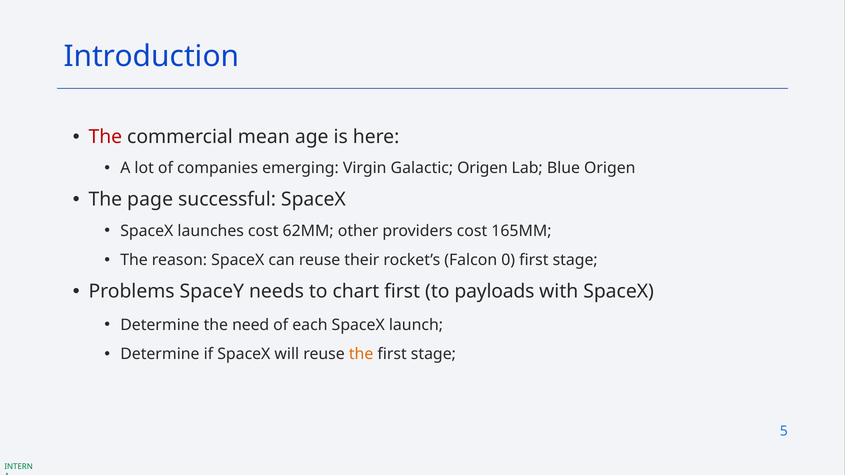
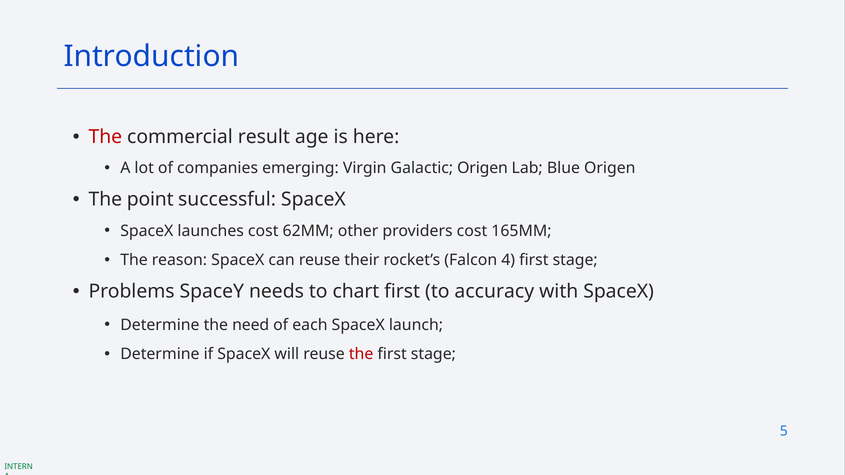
mean: mean -> result
page: page -> point
0: 0 -> 4
payloads: payloads -> accuracy
the at (361, 354) colour: orange -> red
